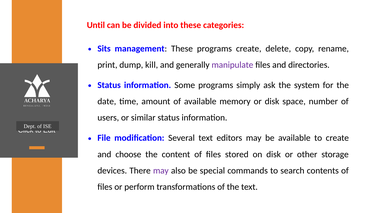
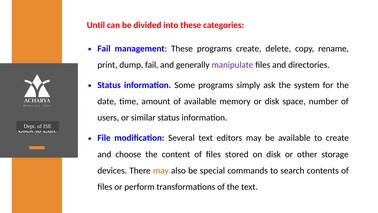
Sits at (104, 48): Sits -> Fail
dump kill: kill -> fail
may at (161, 170) colour: purple -> orange
